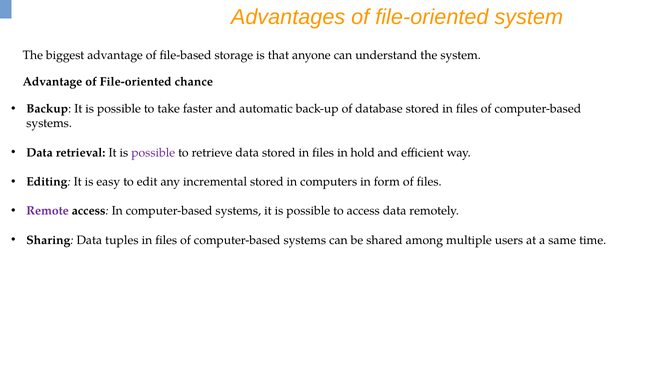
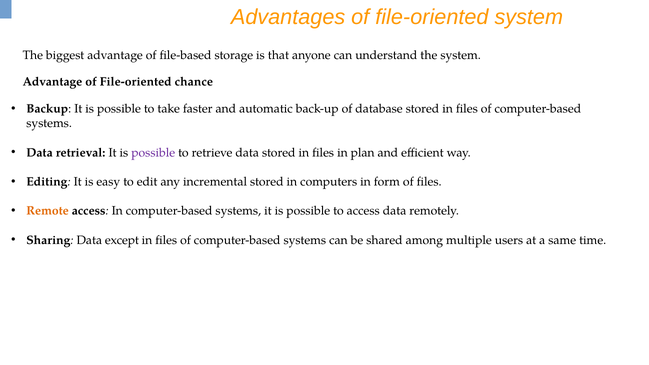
hold: hold -> plan
Remote colour: purple -> orange
tuples: tuples -> except
